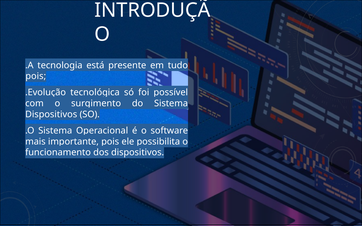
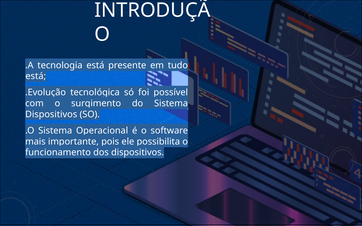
pois at (36, 76): pois -> está
